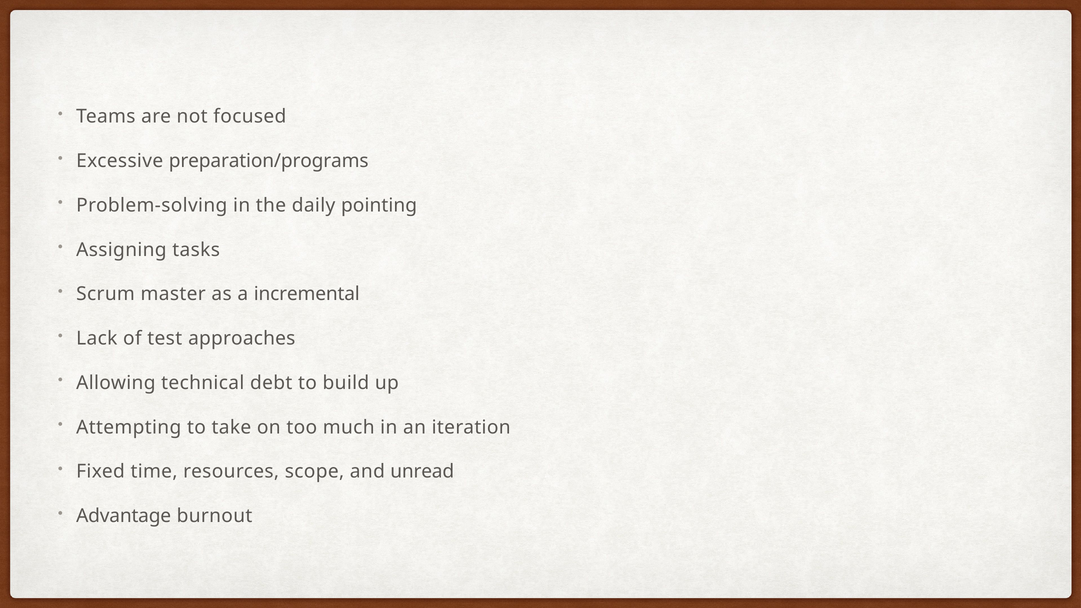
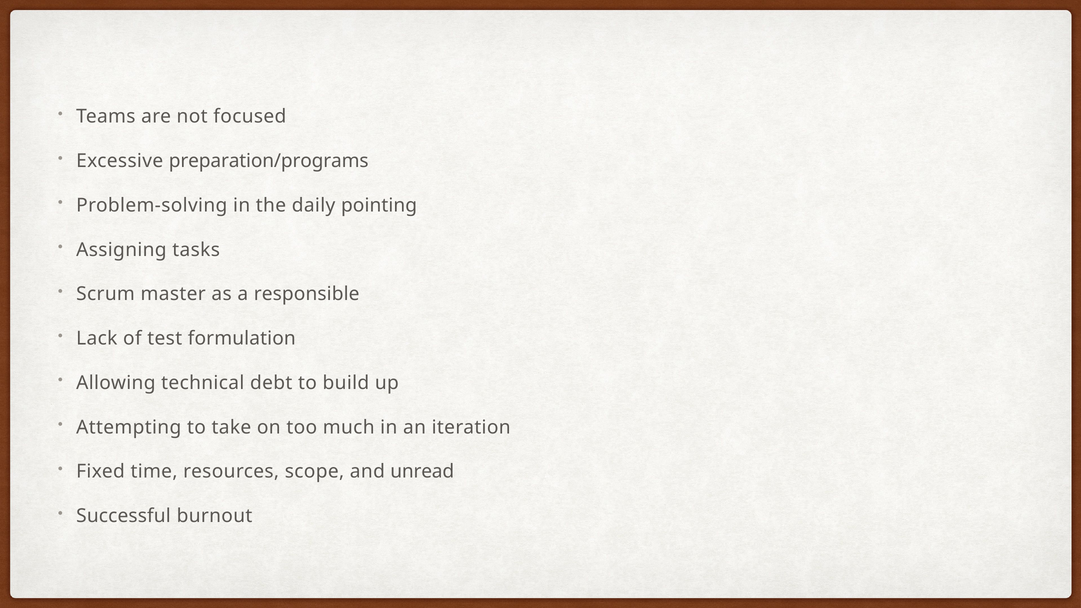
incremental: incremental -> responsible
approaches: approaches -> formulation
Advantage: Advantage -> Successful
